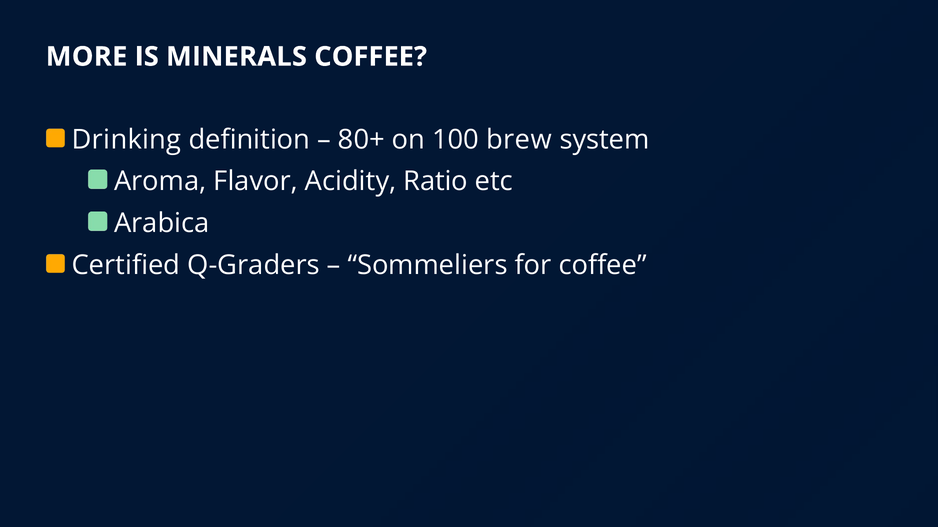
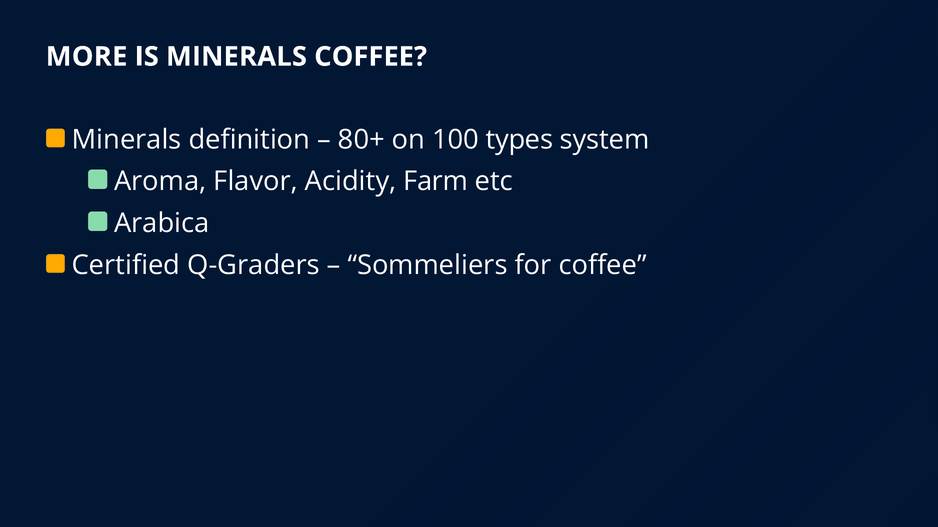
Drinking at (127, 140): Drinking -> Minerals
brew: brew -> types
Ratio: Ratio -> Farm
